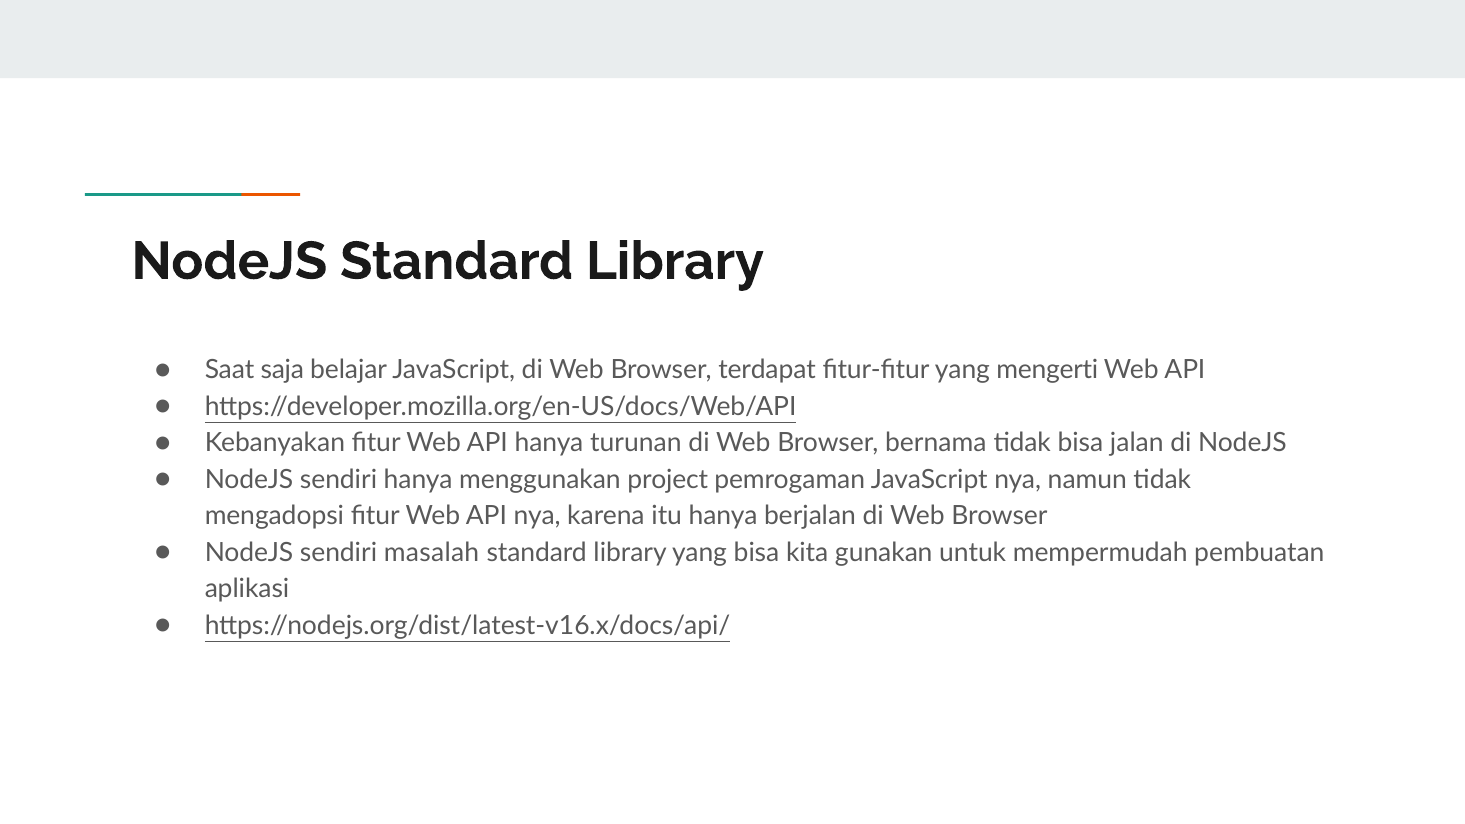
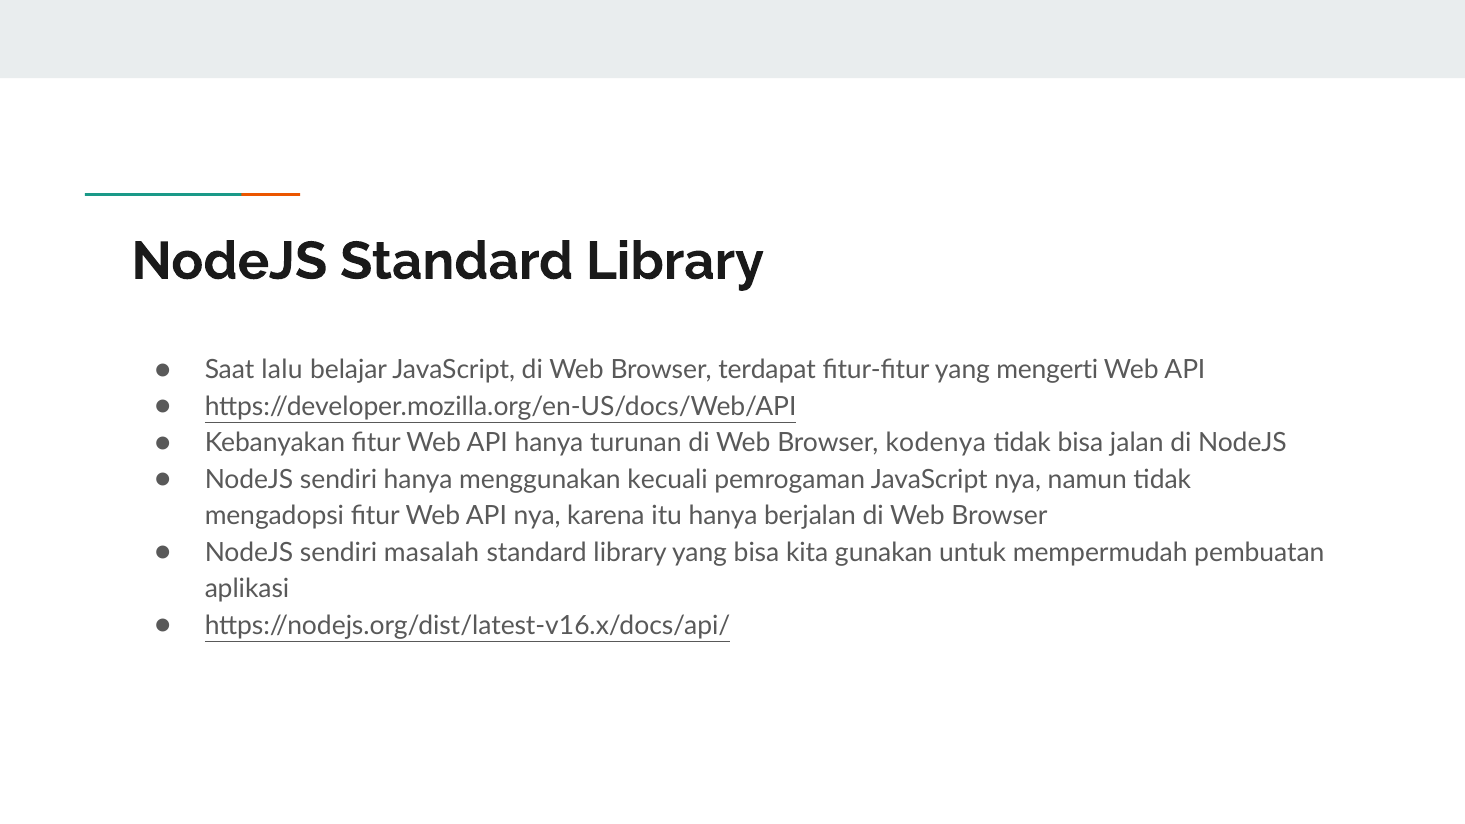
saja: saja -> lalu
bernama: bernama -> kodenya
project: project -> kecuali
